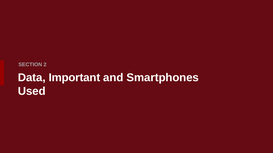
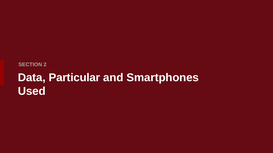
Important: Important -> Particular
